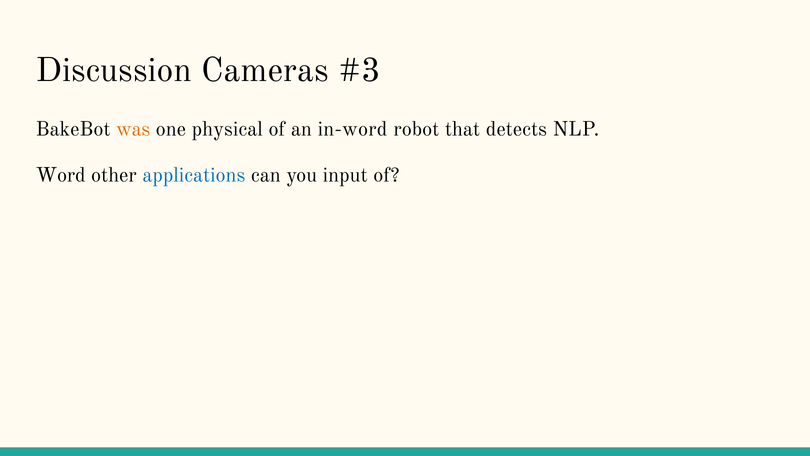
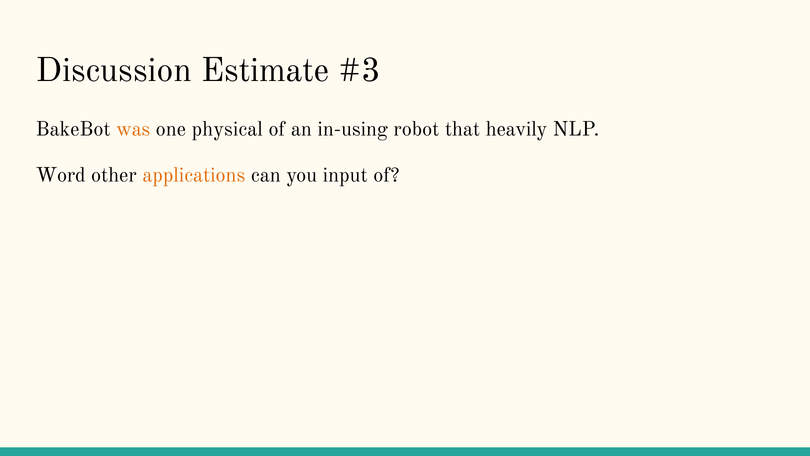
Cameras: Cameras -> Estimate
in-word: in-word -> in-using
detects: detects -> heavily
applications colour: blue -> orange
